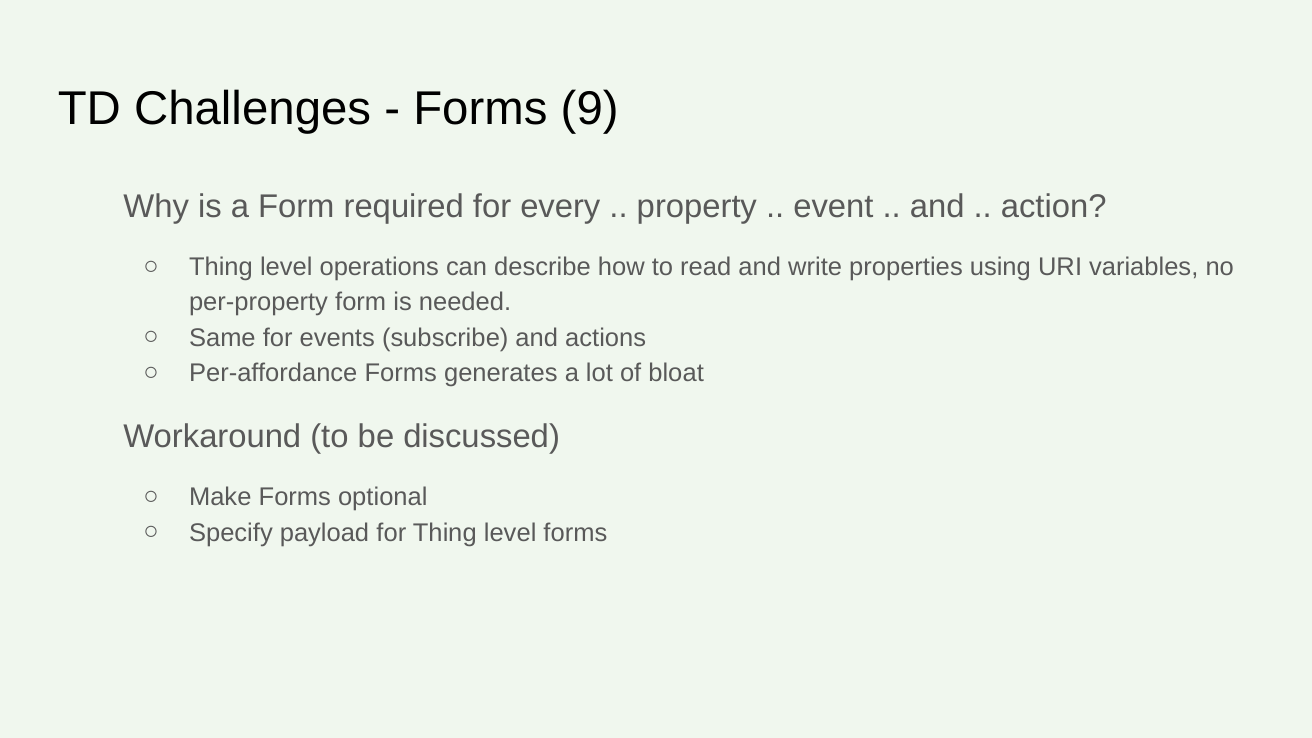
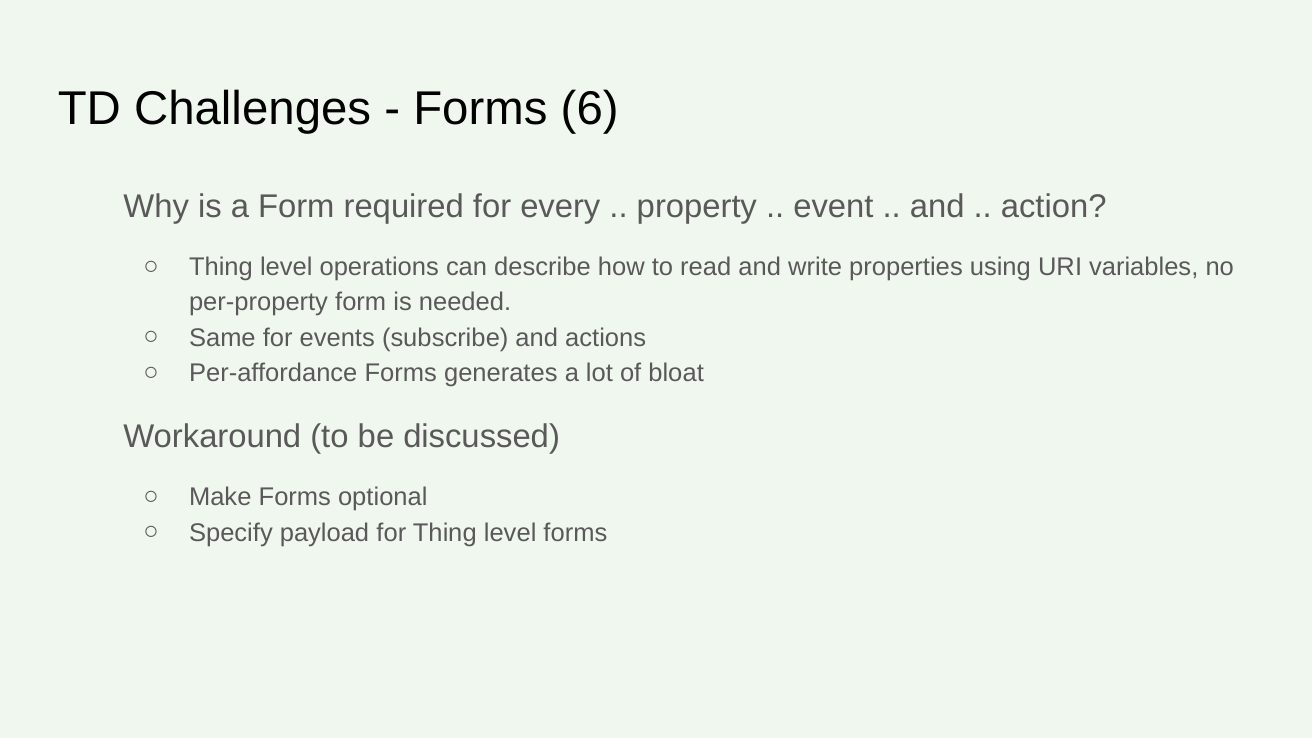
9: 9 -> 6
